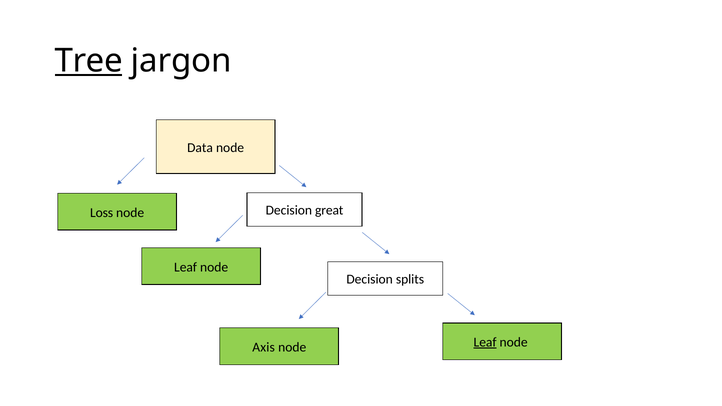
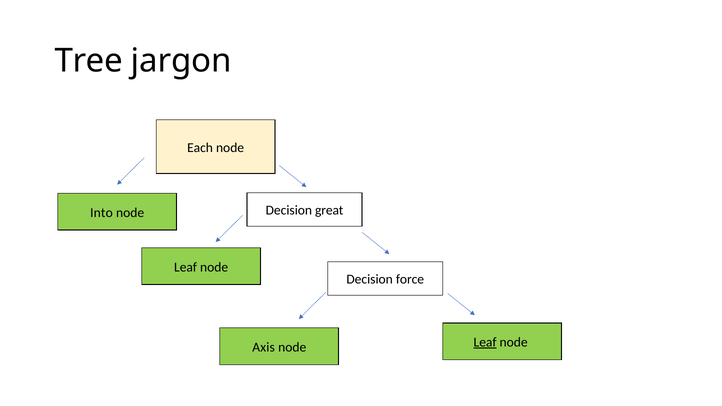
Tree underline: present -> none
Data: Data -> Each
Loss: Loss -> Into
splits: splits -> force
